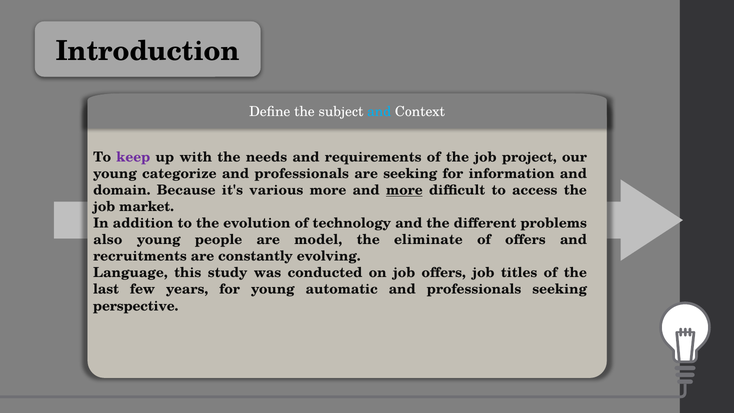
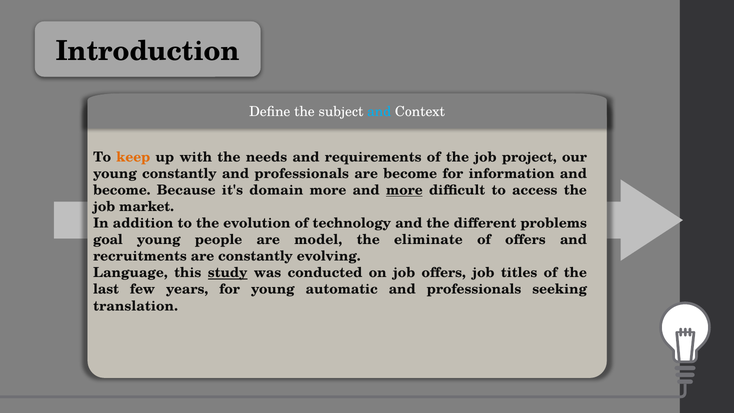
keep colour: purple -> orange
young categorize: categorize -> constantly
are seeking: seeking -> become
domain at (122, 190): domain -> become
various: various -> domain
also: also -> goal
study underline: none -> present
perspective: perspective -> translation
